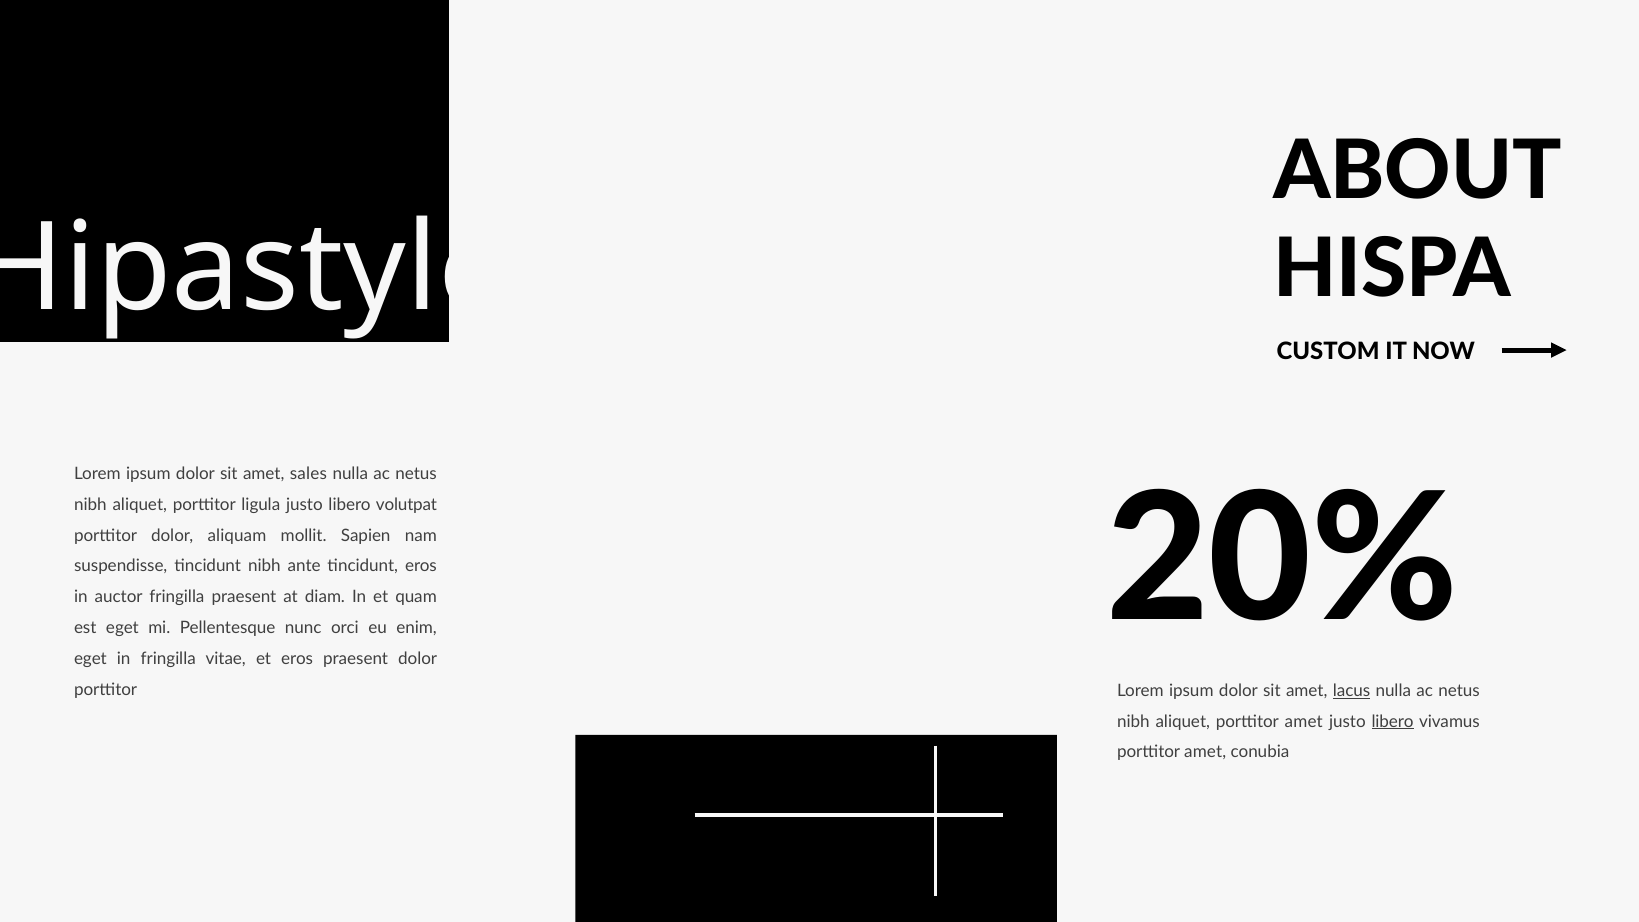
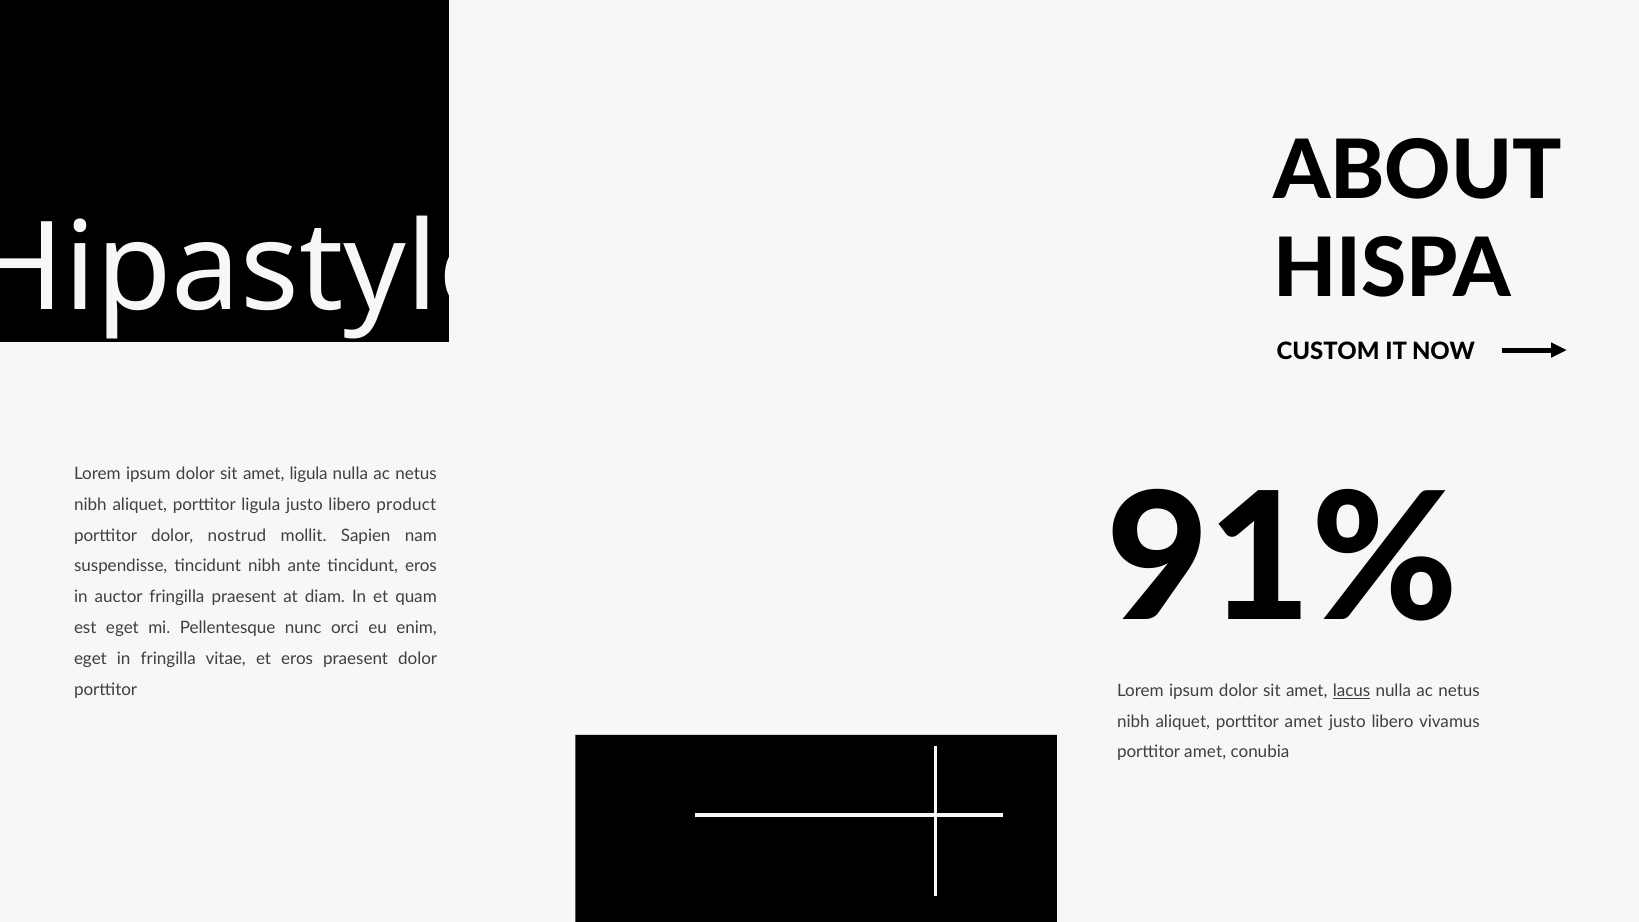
amet sales: sales -> ligula
20%: 20% -> 91%
volutpat: volutpat -> product
aliquam: aliquam -> nostrud
libero at (1393, 721) underline: present -> none
